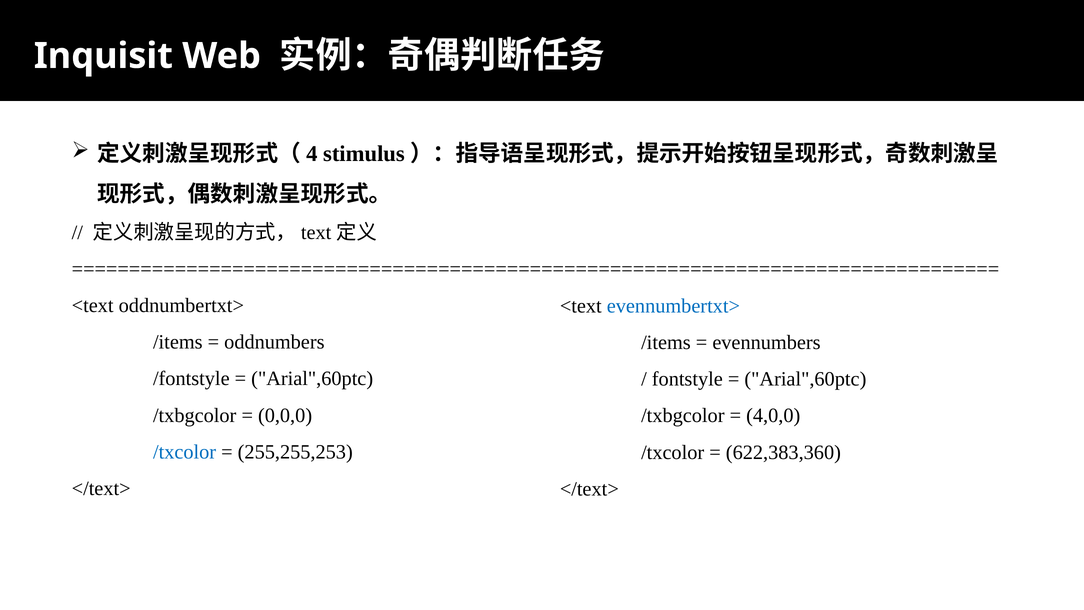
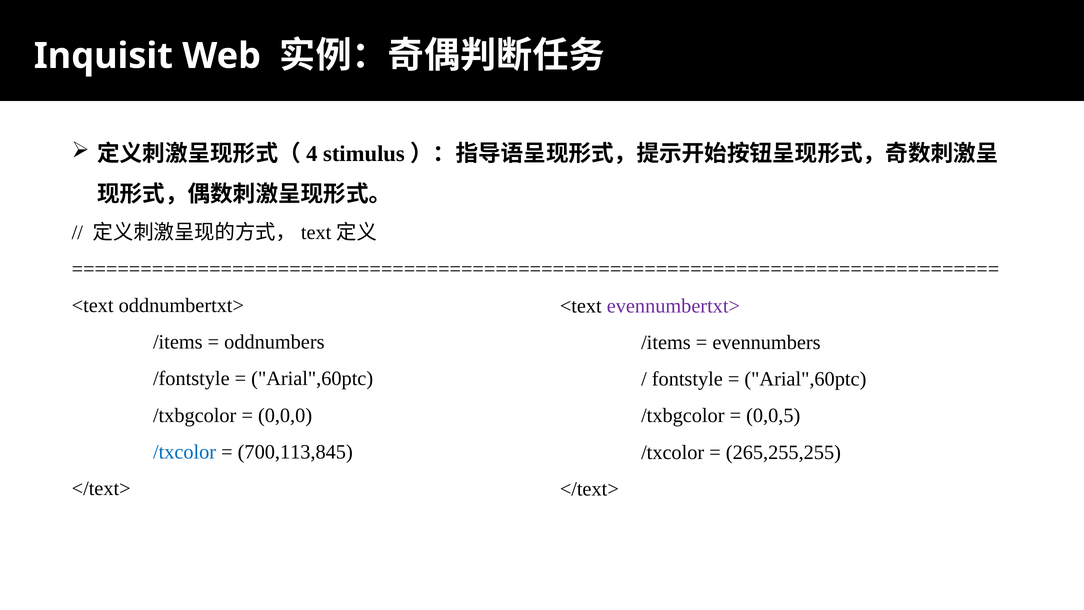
evennumbertxt> colour: blue -> purple
4,0,0: 4,0,0 -> 0,0,5
255,255,253: 255,255,253 -> 700,113,845
622,383,360: 622,383,360 -> 265,255,255
